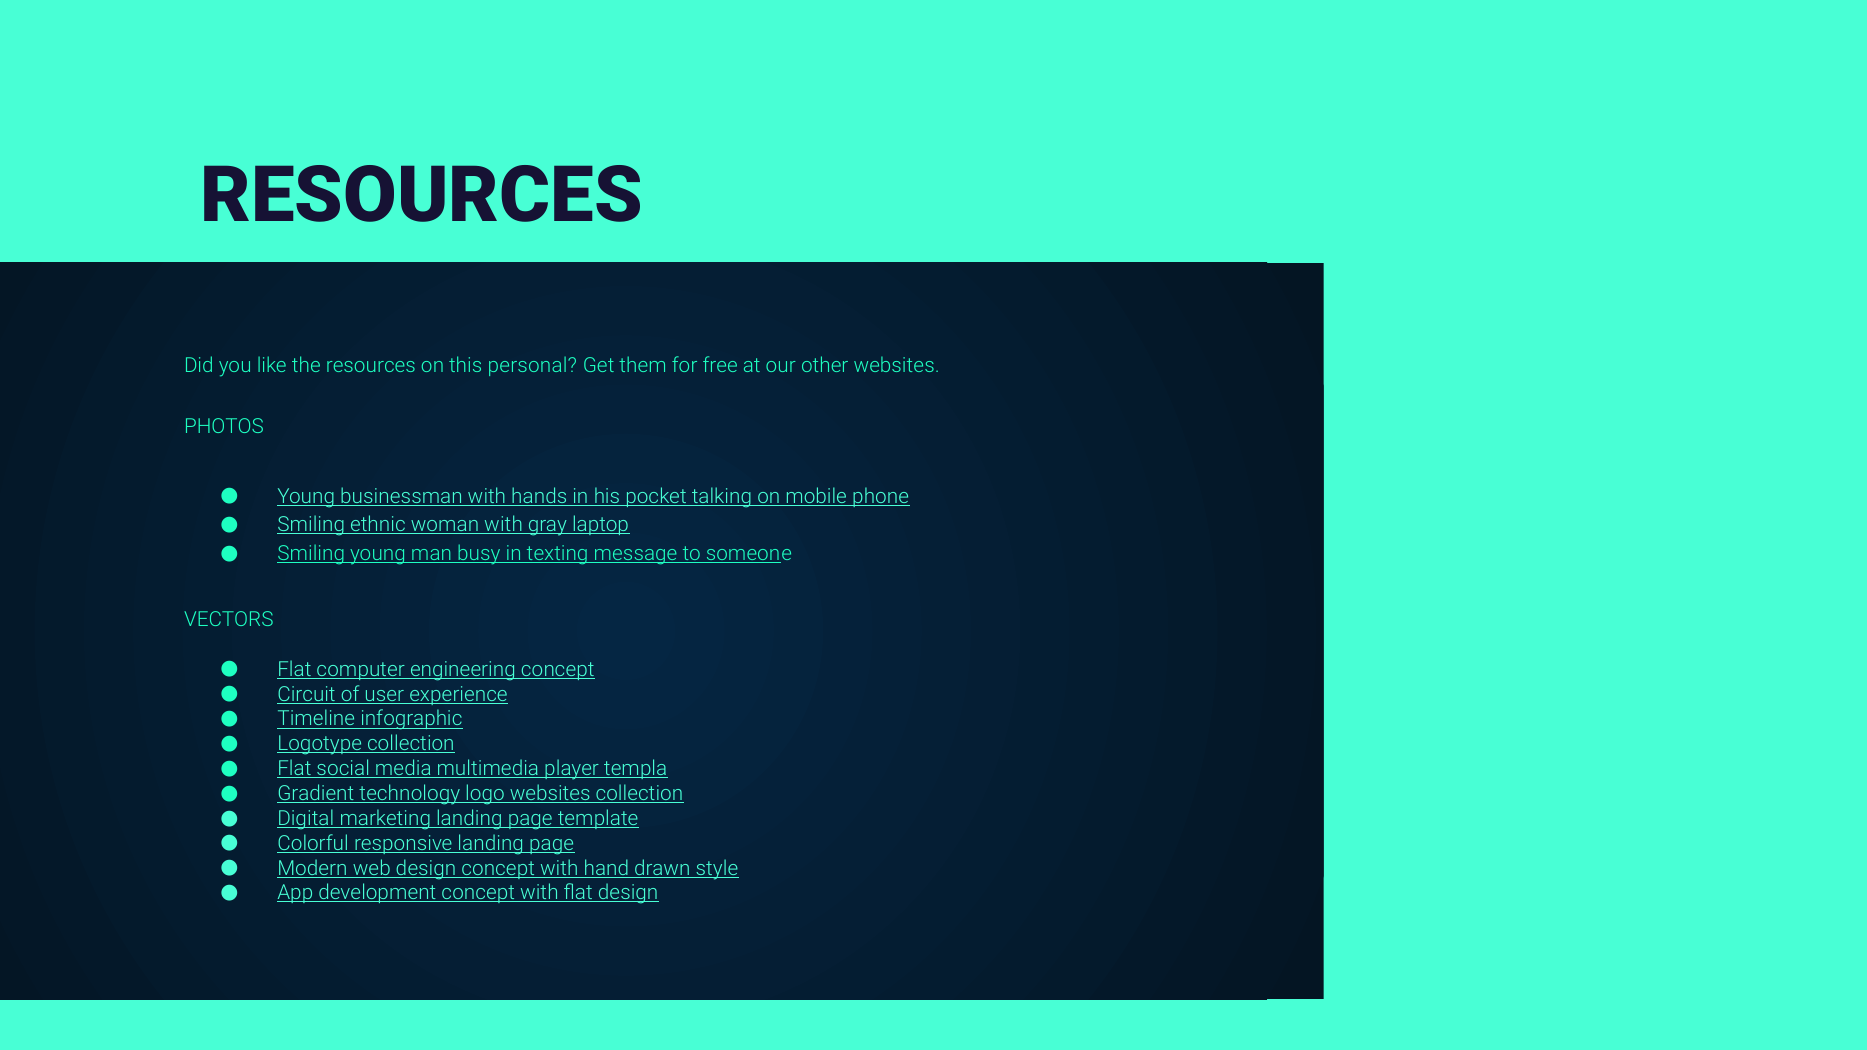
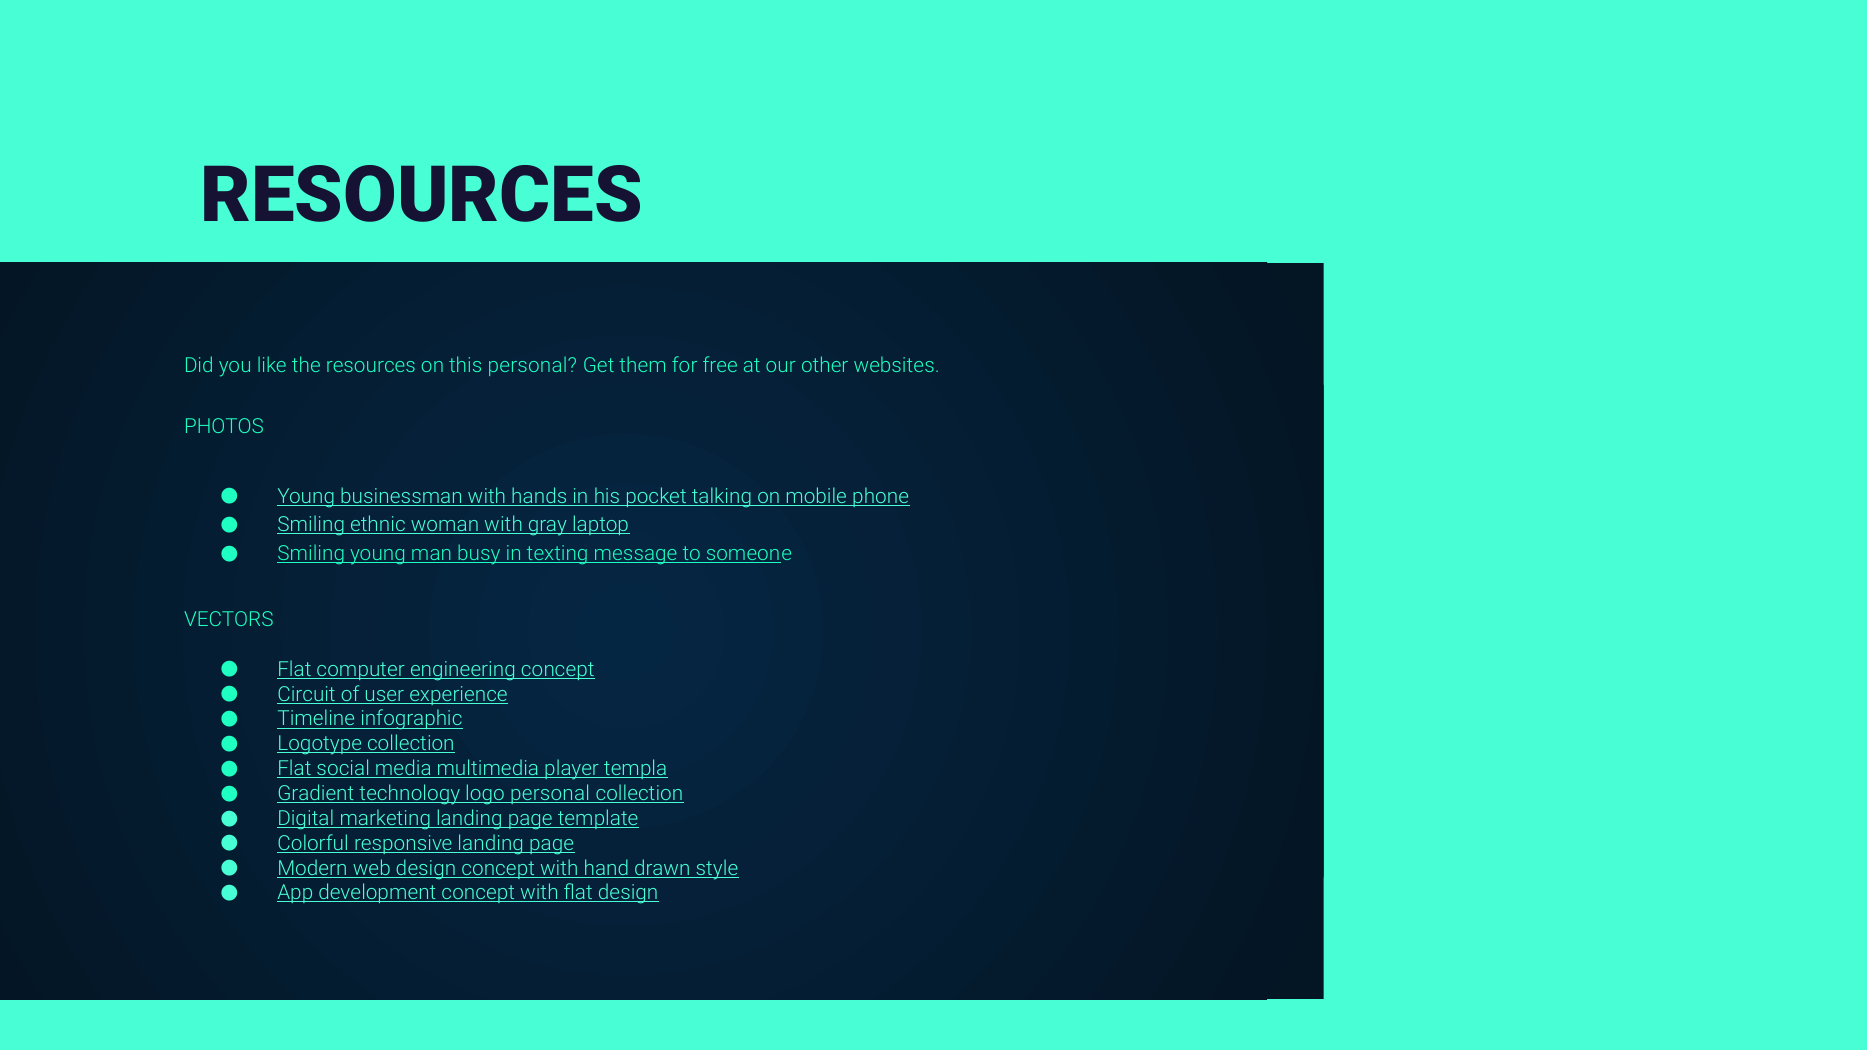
logo websites: websites -> personal
